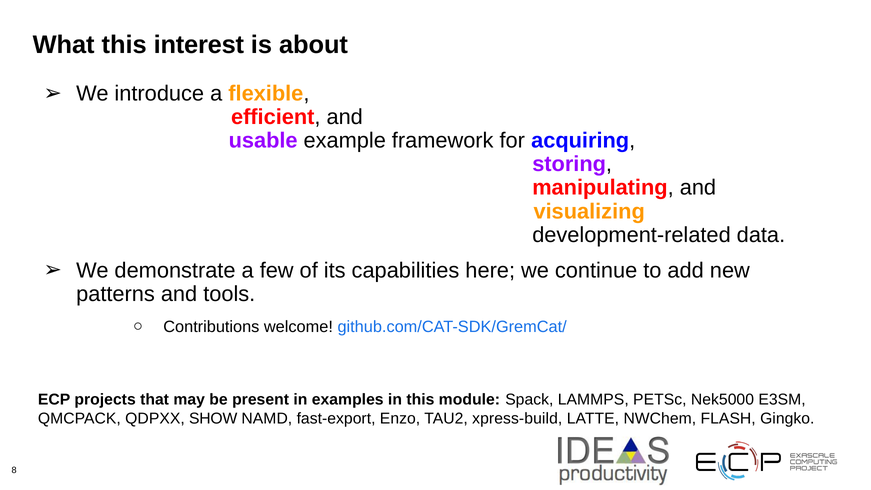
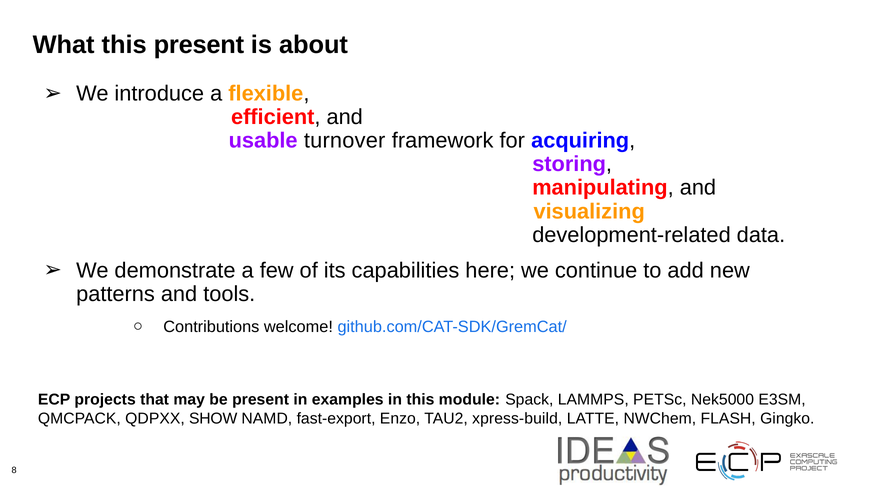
this interest: interest -> present
example: example -> turnover
